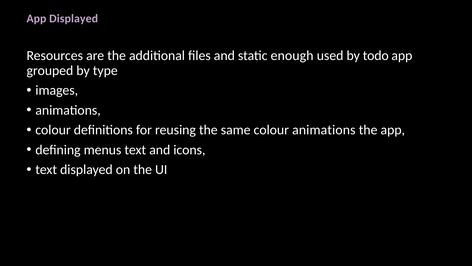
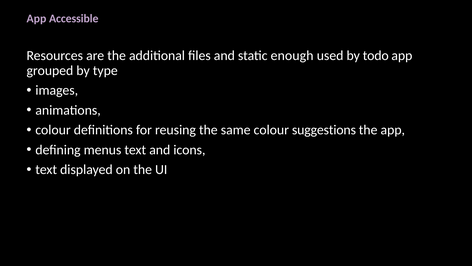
App Displayed: Displayed -> Accessible
colour animations: animations -> suggestions
